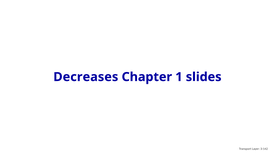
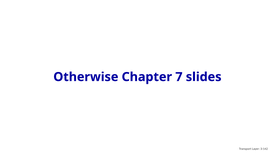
Decreases: Decreases -> Otherwise
1: 1 -> 7
